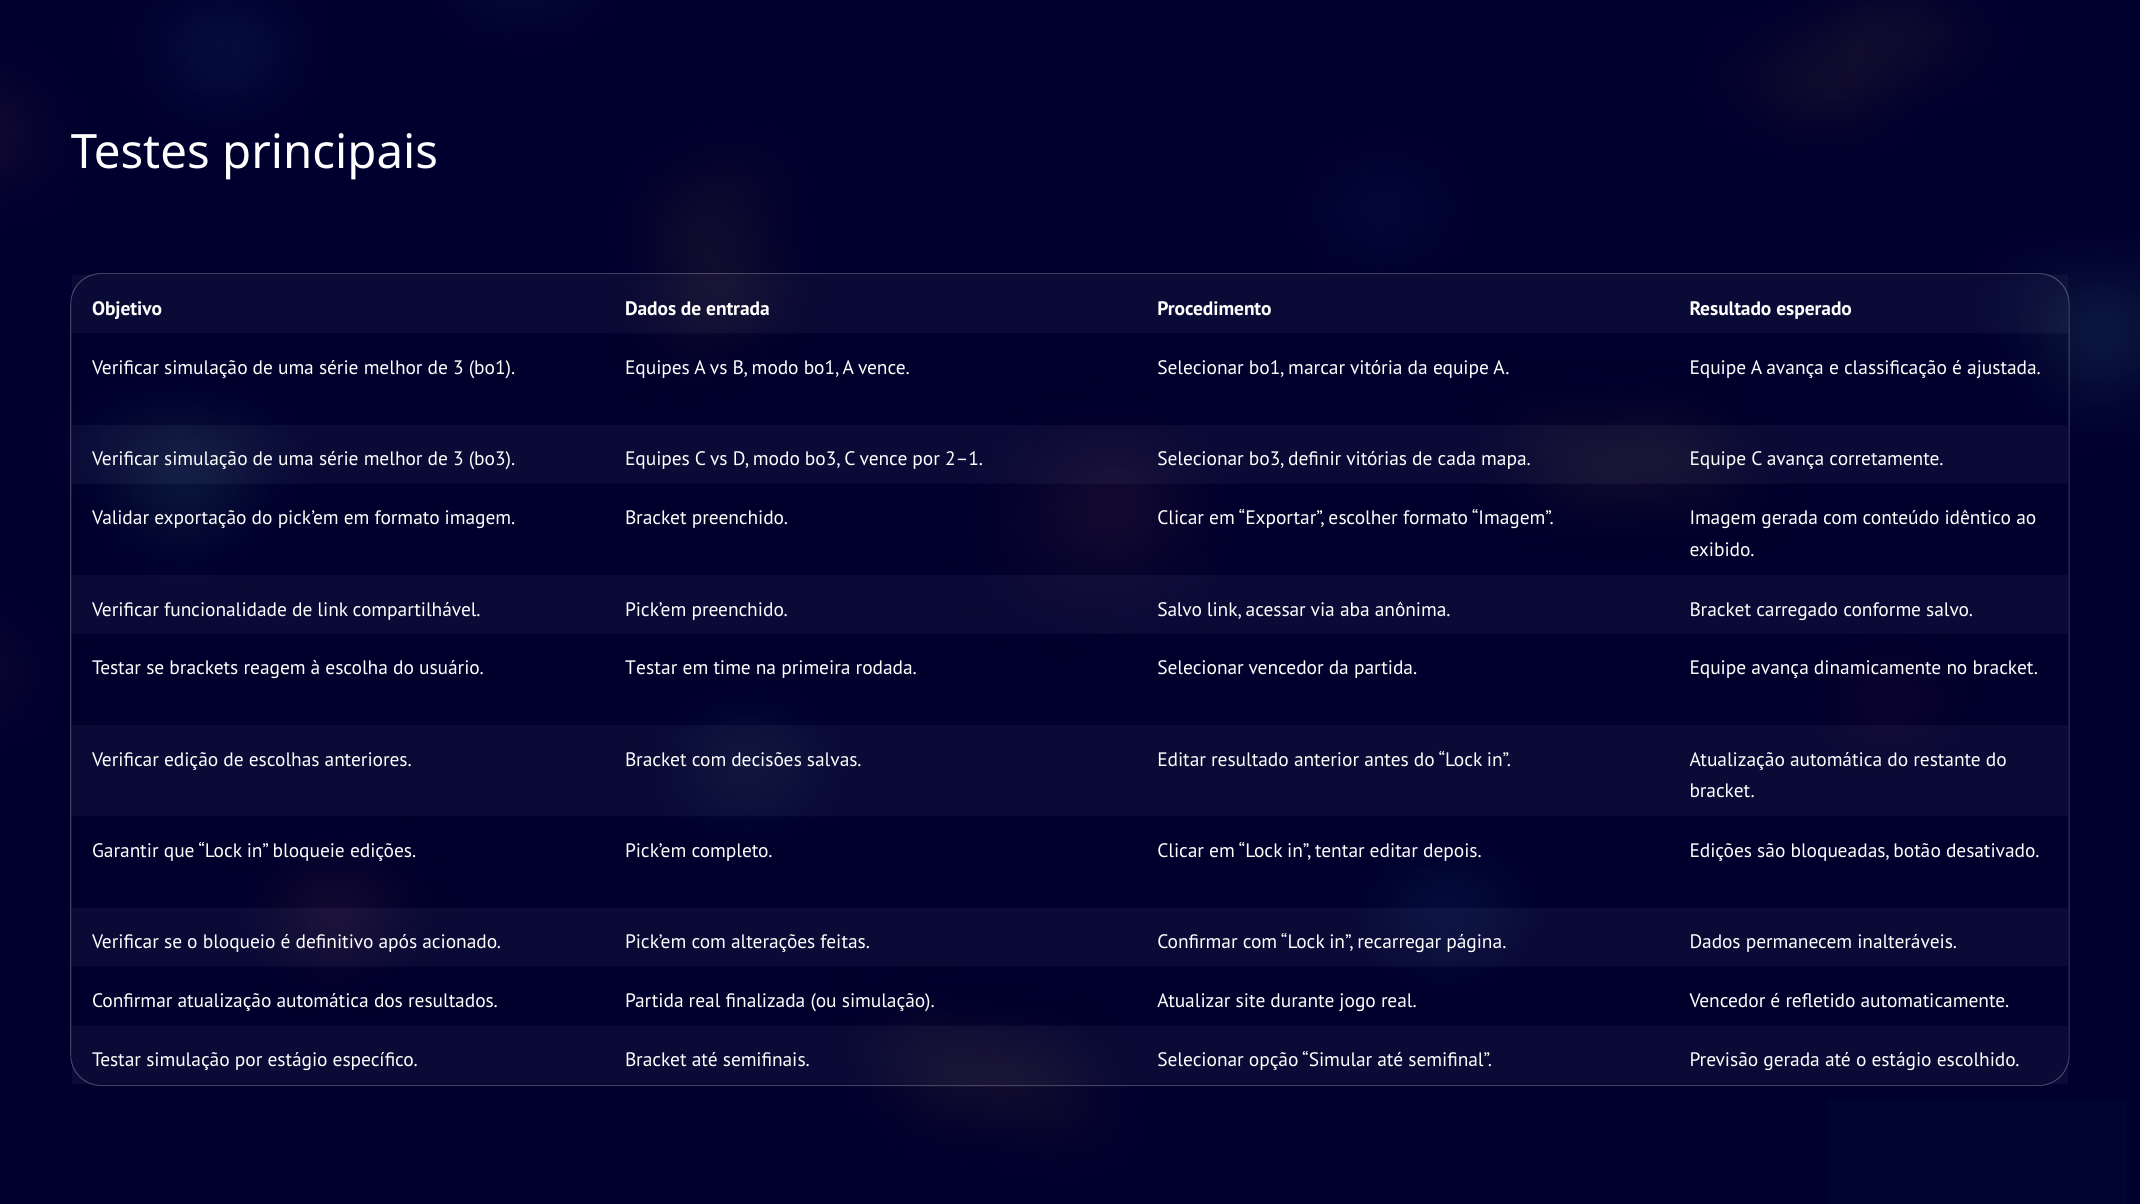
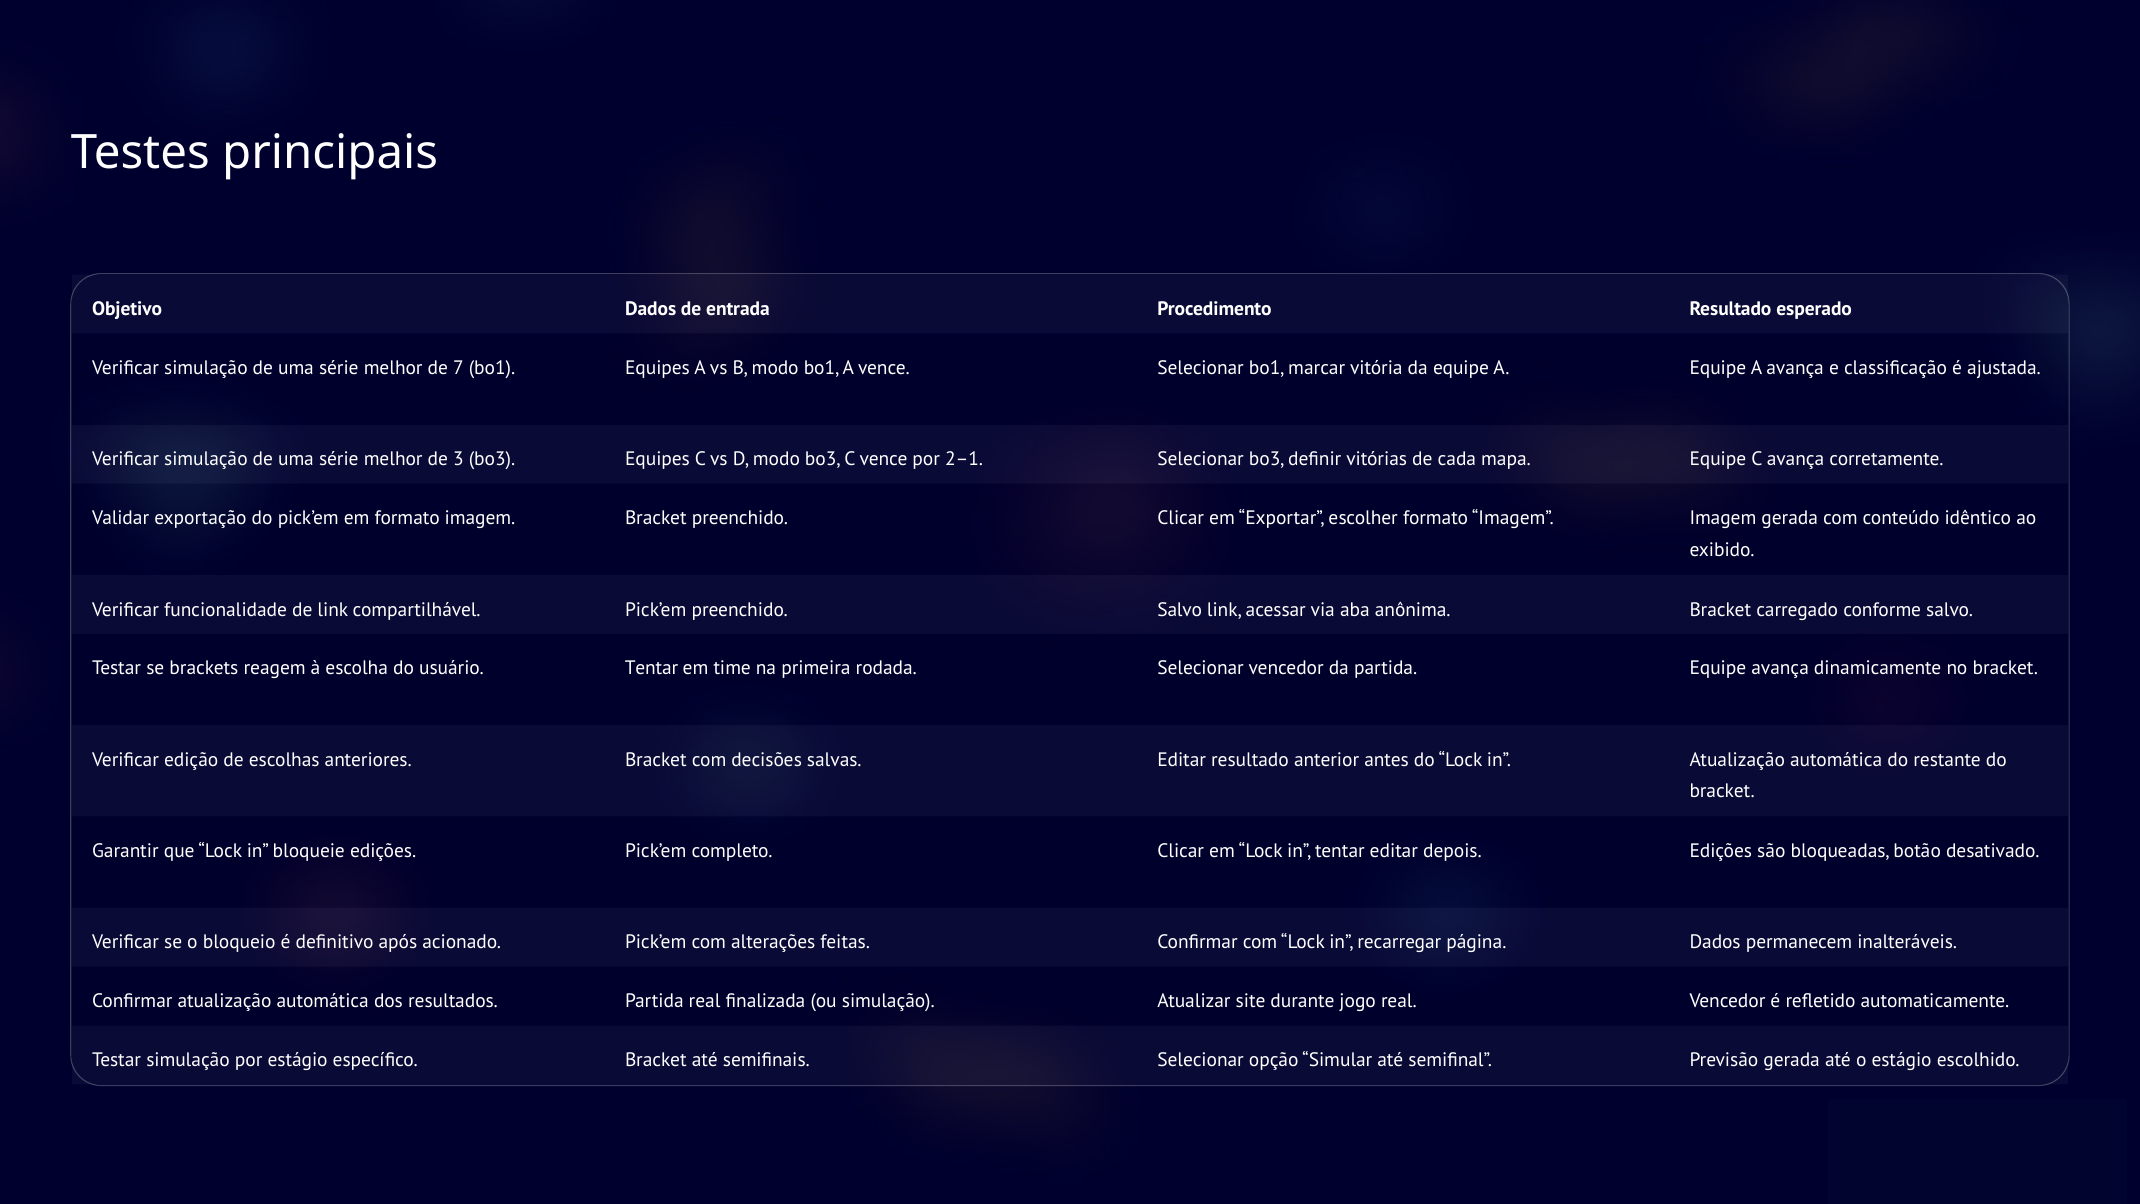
3 at (458, 368): 3 -> 7
usuário Testar: Testar -> Tentar
